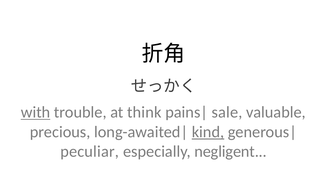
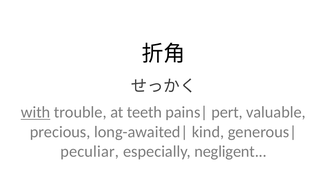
think: think -> teeth
sale: sale -> pert
kind underline: present -> none
